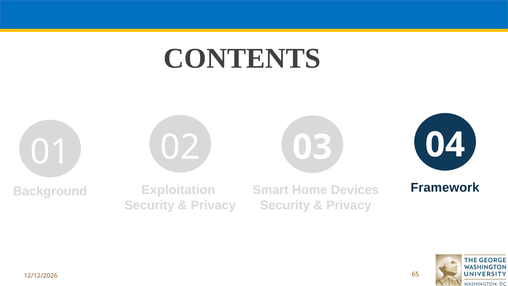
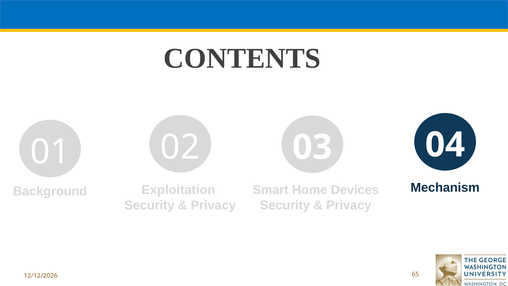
Framework: Framework -> Mechanism
